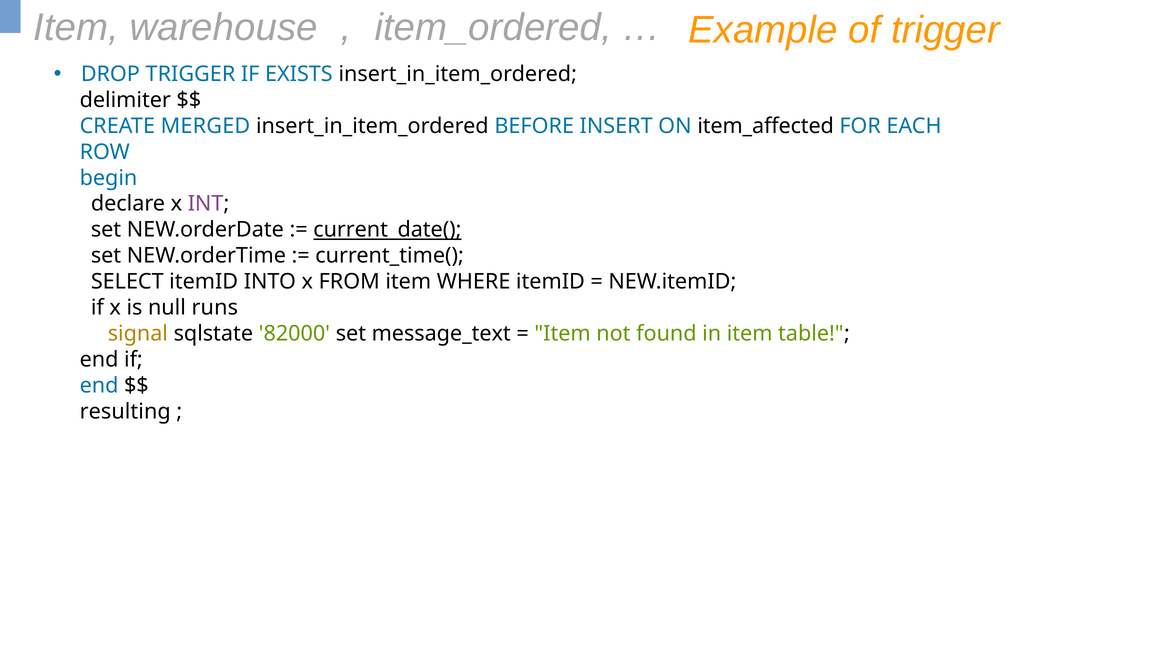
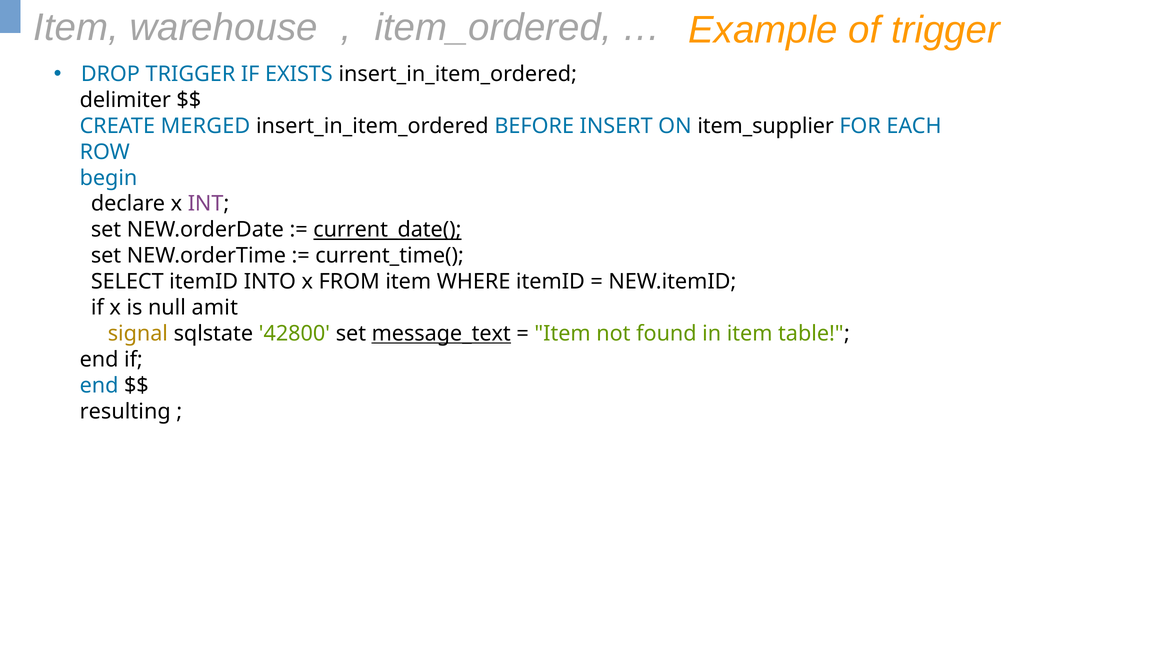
item_affected: item_affected -> item_supplier
runs: runs -> amit
82000: 82000 -> 42800
message_text underline: none -> present
